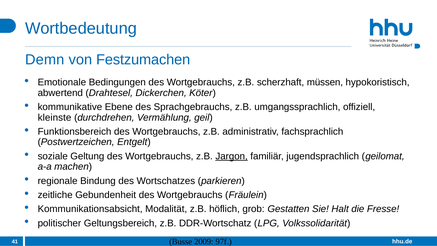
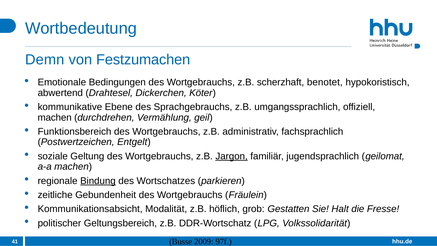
müssen: müssen -> benotet
kleinste at (55, 118): kleinste -> machen
Bindung underline: none -> present
